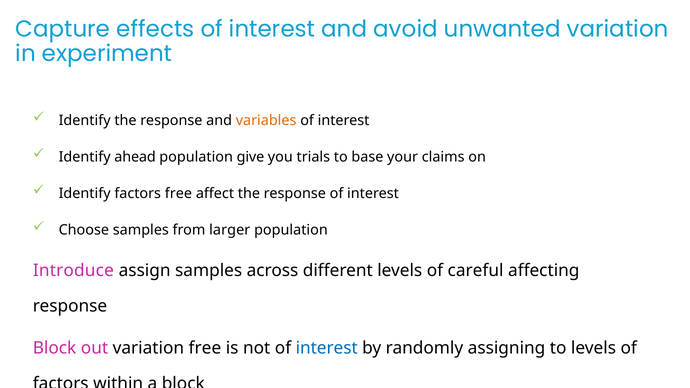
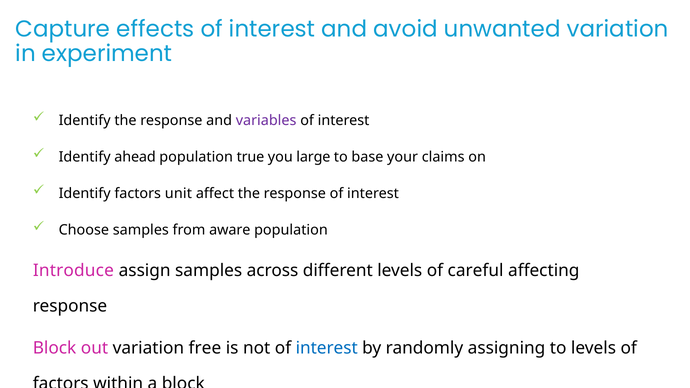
variables colour: orange -> purple
give: give -> true
trials: trials -> large
factors free: free -> unit
larger: larger -> aware
